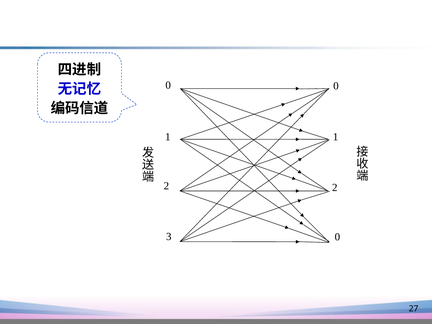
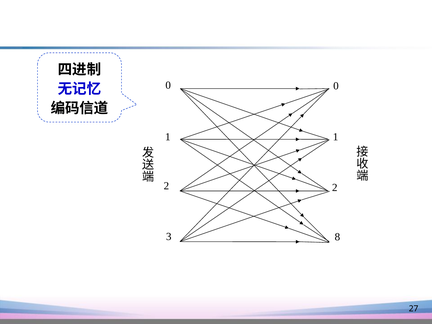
3 0: 0 -> 8
